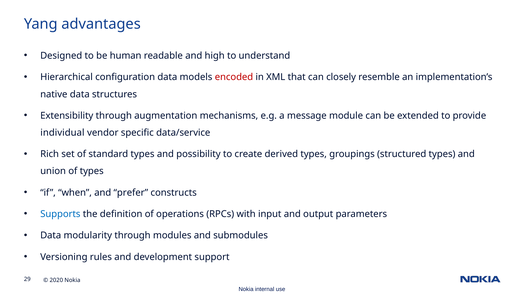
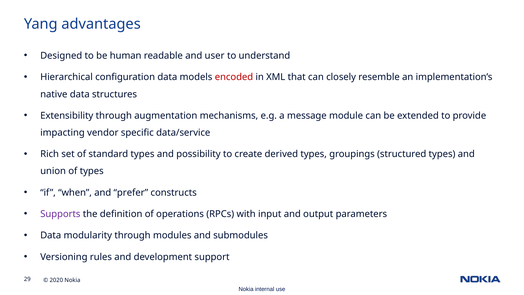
high: high -> user
individual: individual -> impacting
Supports colour: blue -> purple
